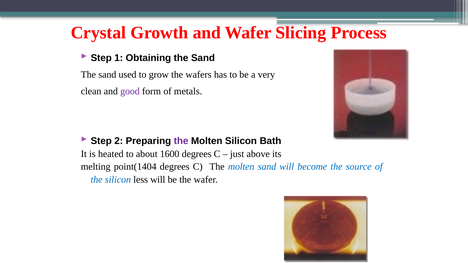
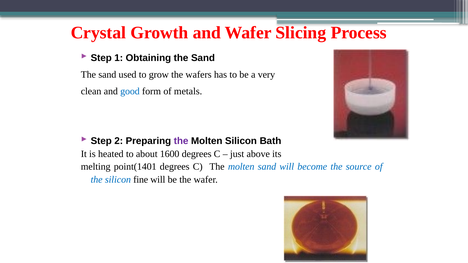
good colour: purple -> blue
point(1404: point(1404 -> point(1401
less: less -> fine
